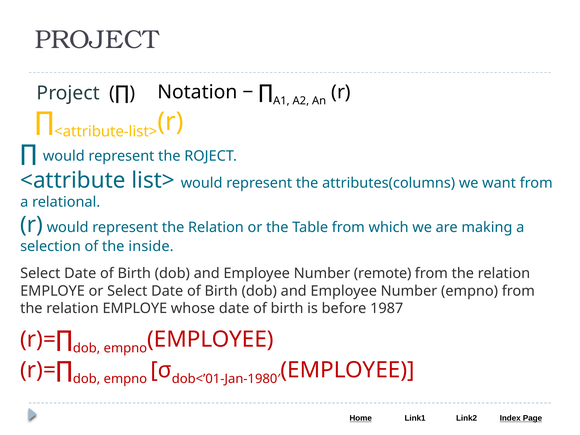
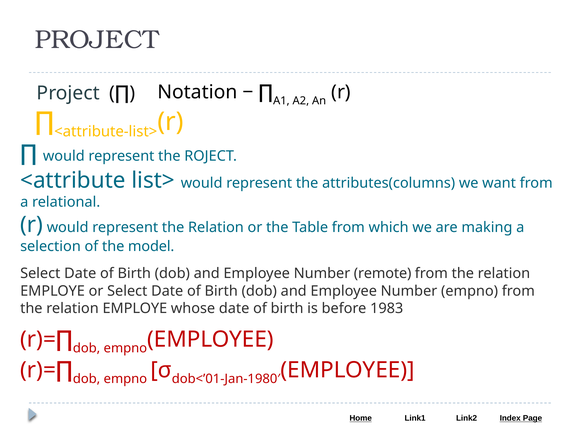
inside: inside -> model
1987: 1987 -> 1983
